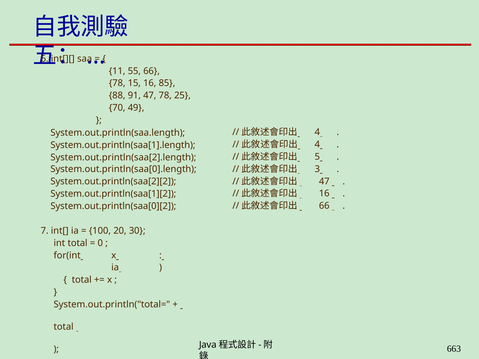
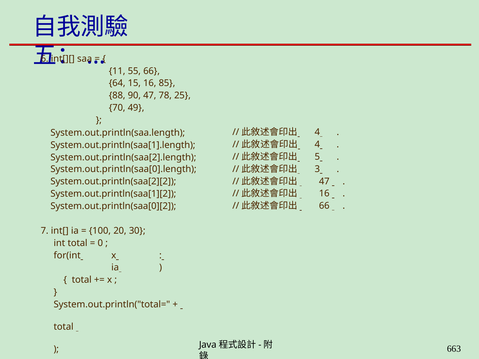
78 at (117, 83): 78 -> 64
91: 91 -> 90
